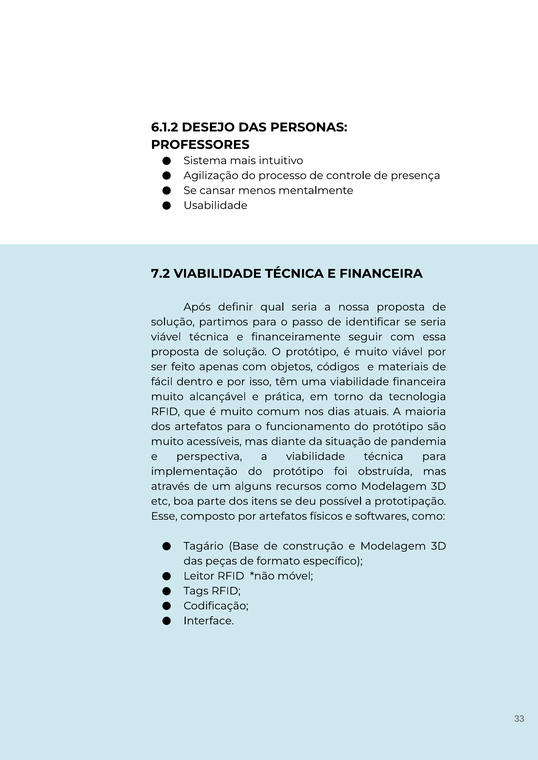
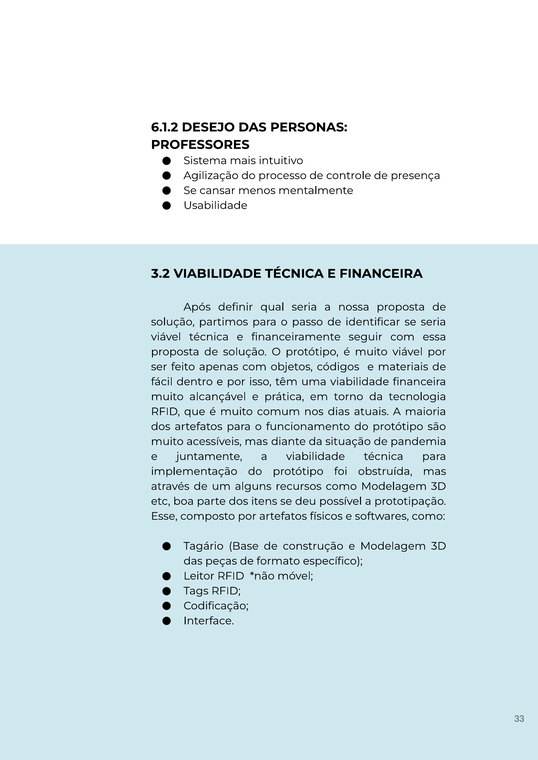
7.2: 7.2 -> 3.2
perspectiva: perspectiva -> juntamente
